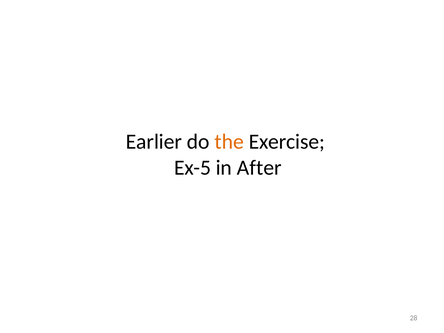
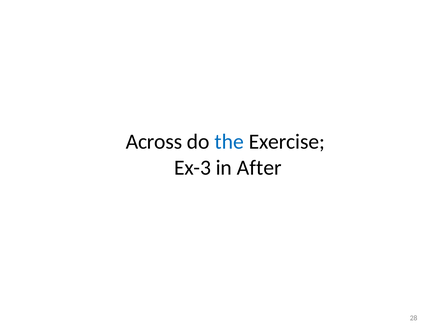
Earlier: Earlier -> Across
the colour: orange -> blue
Ex-5: Ex-5 -> Ex-3
